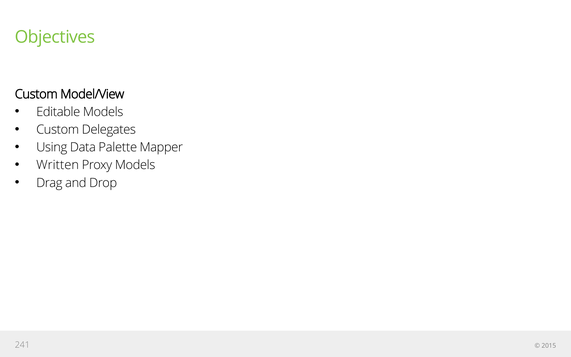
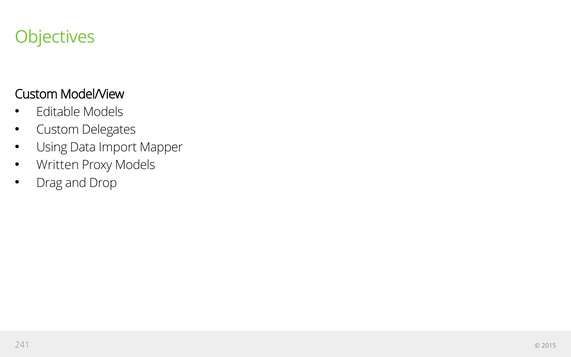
Palette: Palette -> Import
